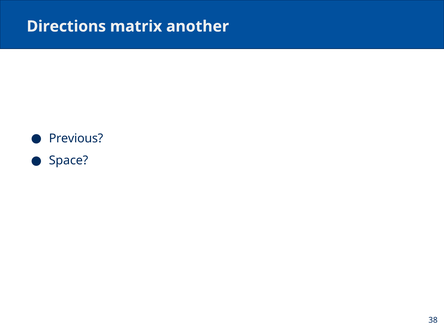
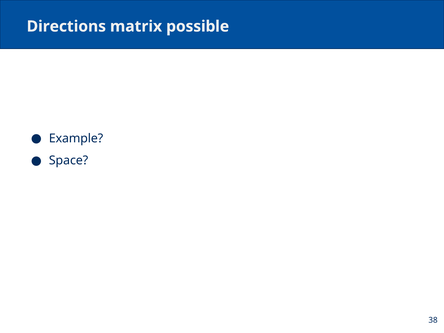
another: another -> possible
Previous: Previous -> Example
